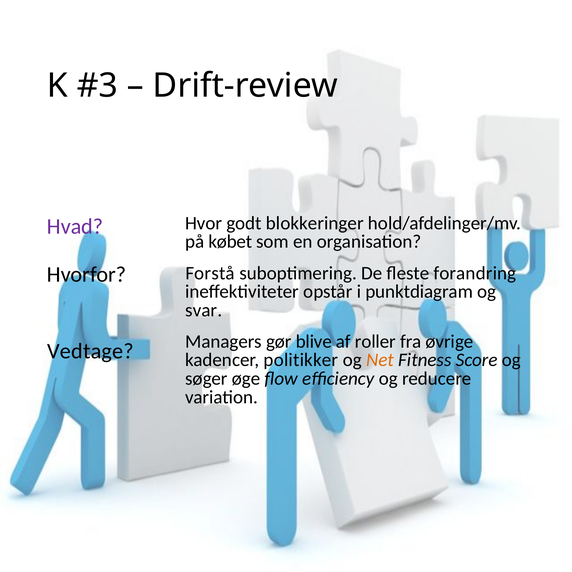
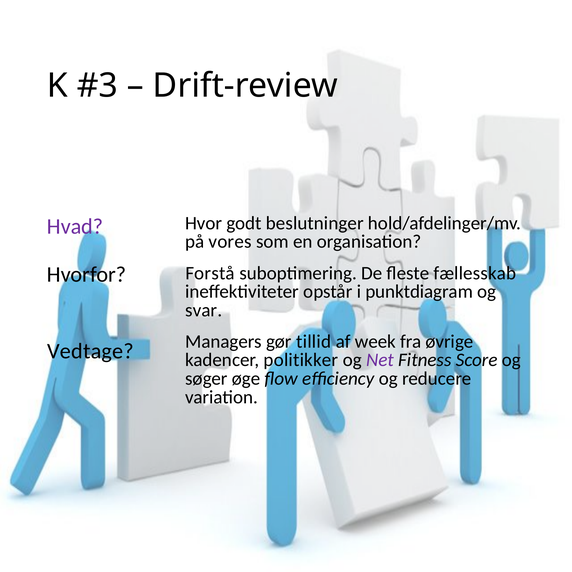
blokkeringer: blokkeringer -> beslutninger
købet: købet -> vores
forandring: forandring -> fællesskab
blive: blive -> tillid
roller: roller -> week
Net colour: orange -> purple
